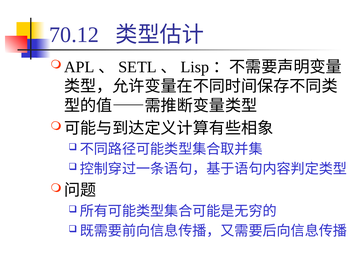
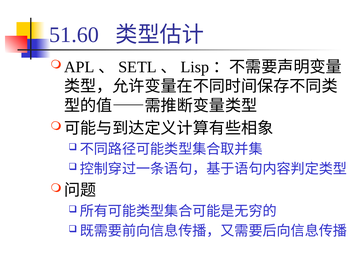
70.12: 70.12 -> 51.60
